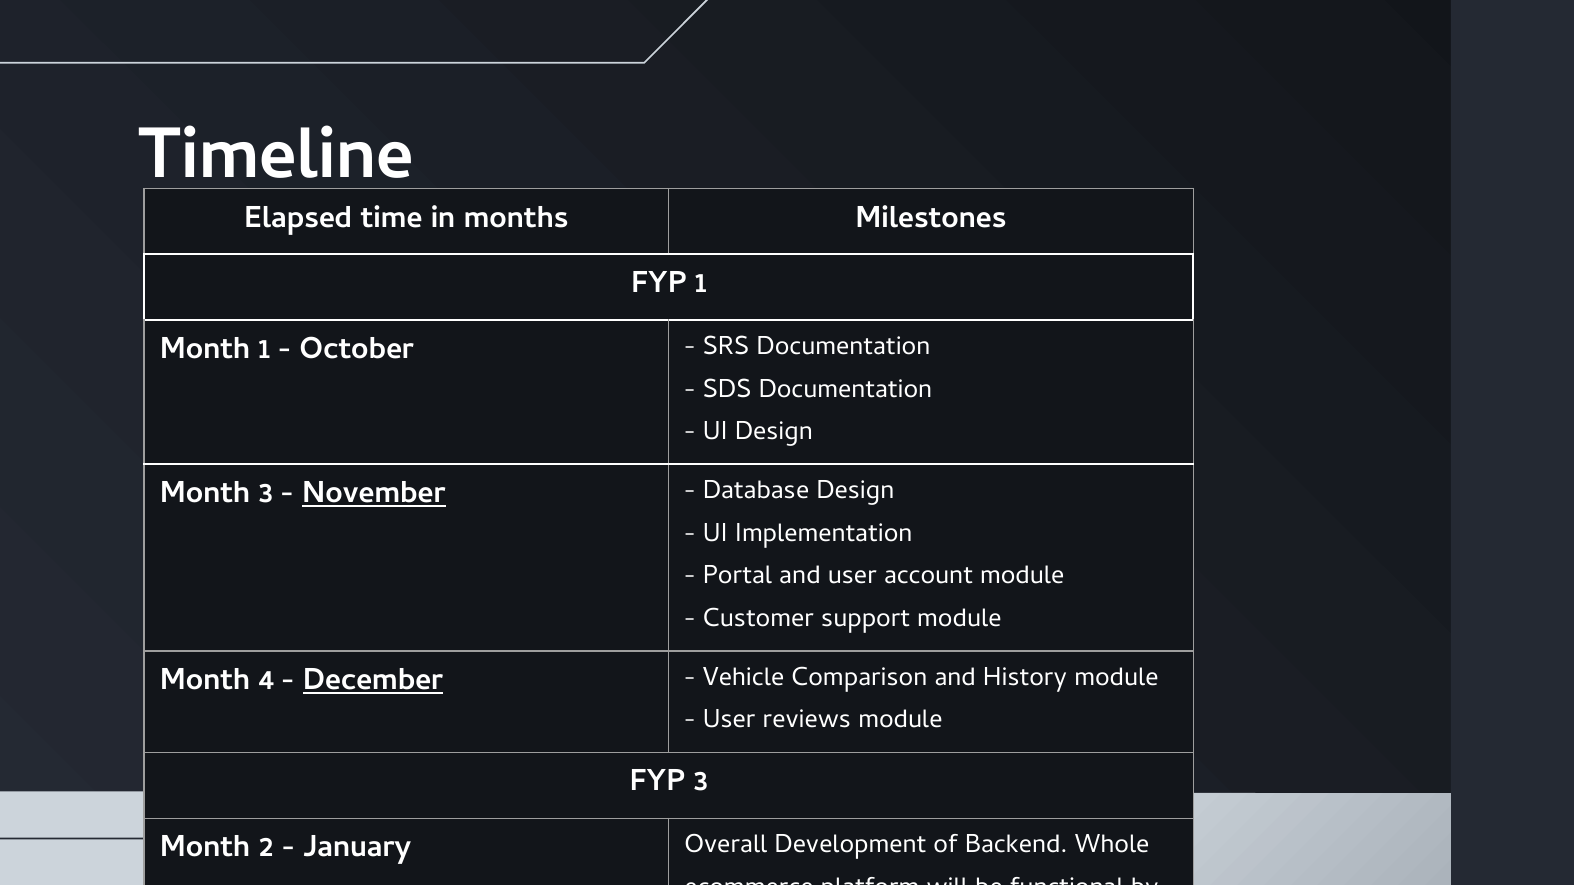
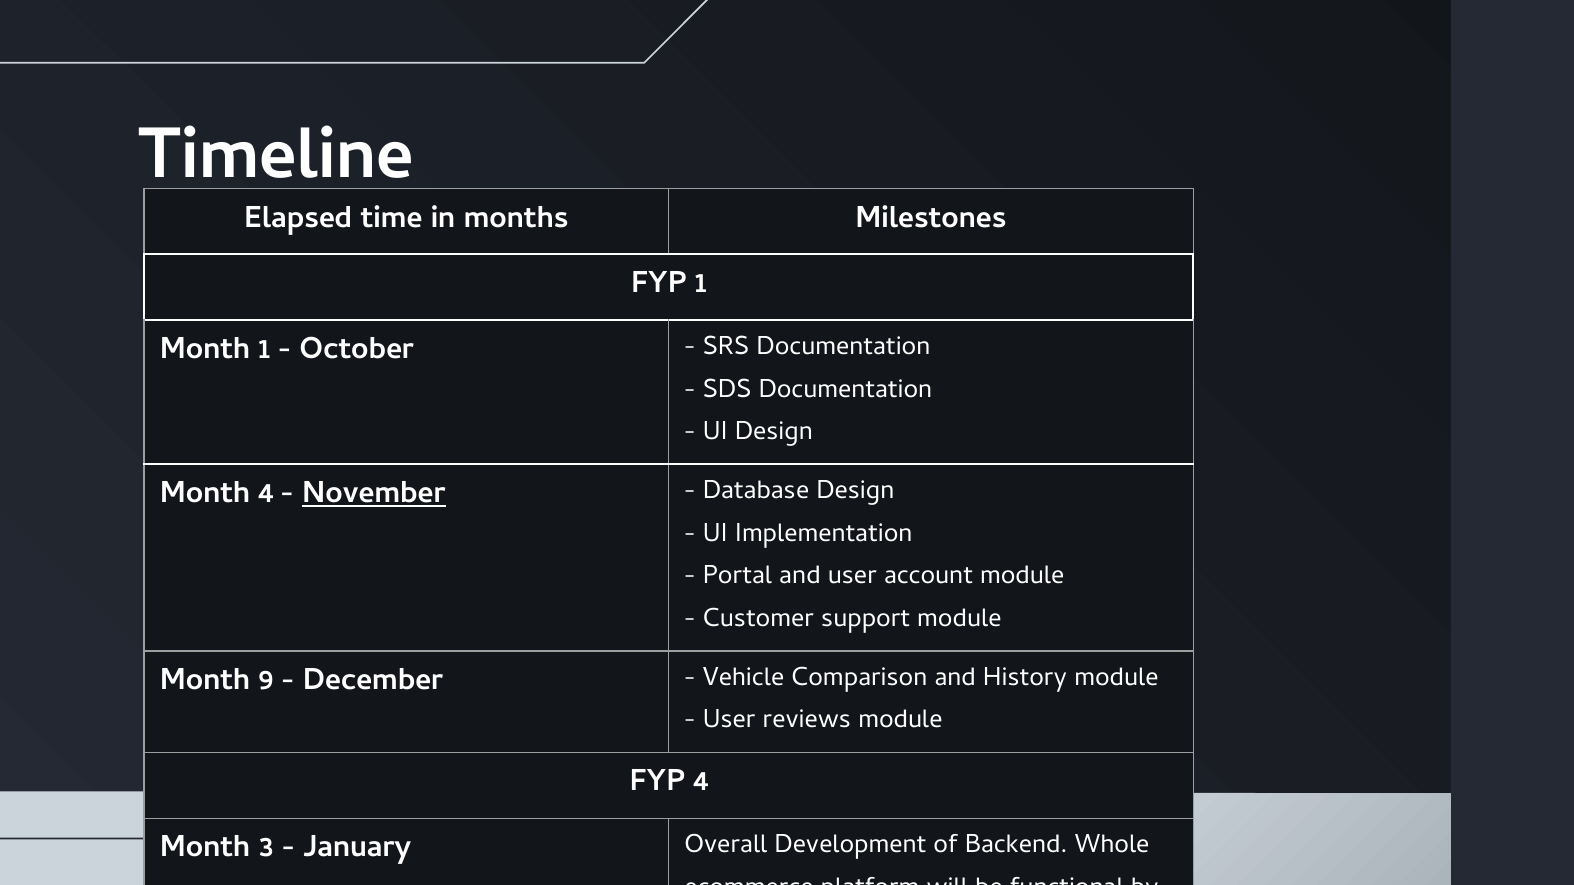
Month 3: 3 -> 4
4: 4 -> 9
December underline: present -> none
FYP 3: 3 -> 4
2: 2 -> 3
